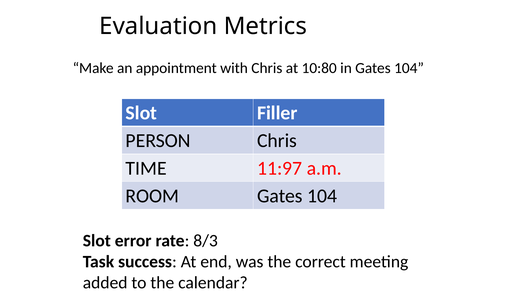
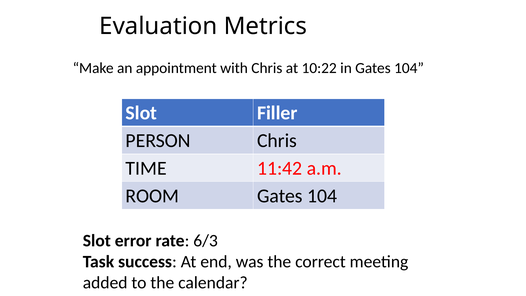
10:80: 10:80 -> 10:22
11:97: 11:97 -> 11:42
8/3: 8/3 -> 6/3
